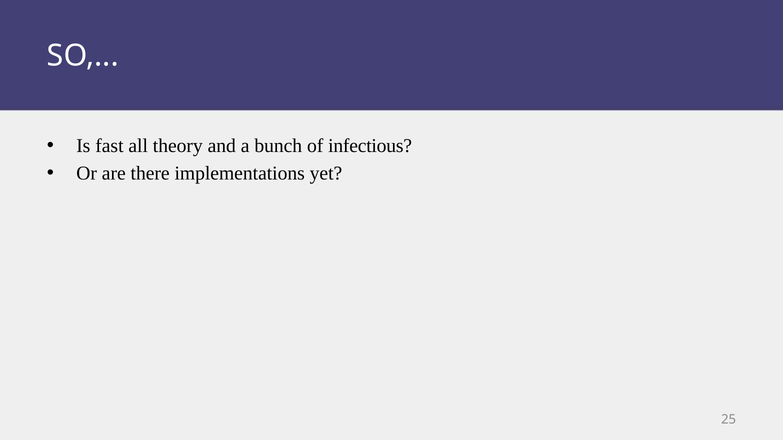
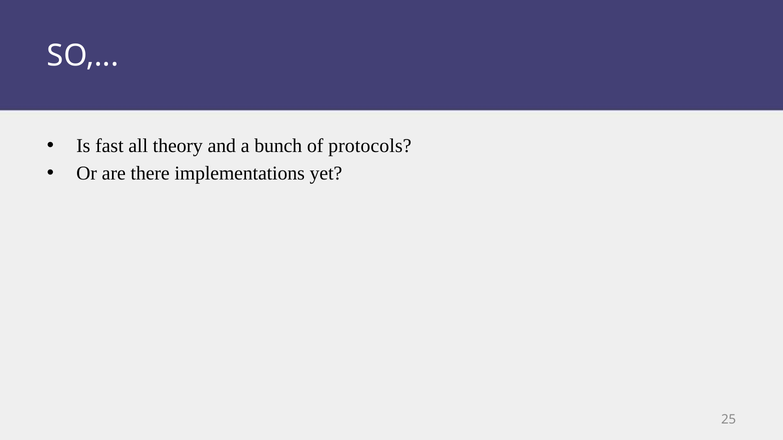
infectious: infectious -> protocols
